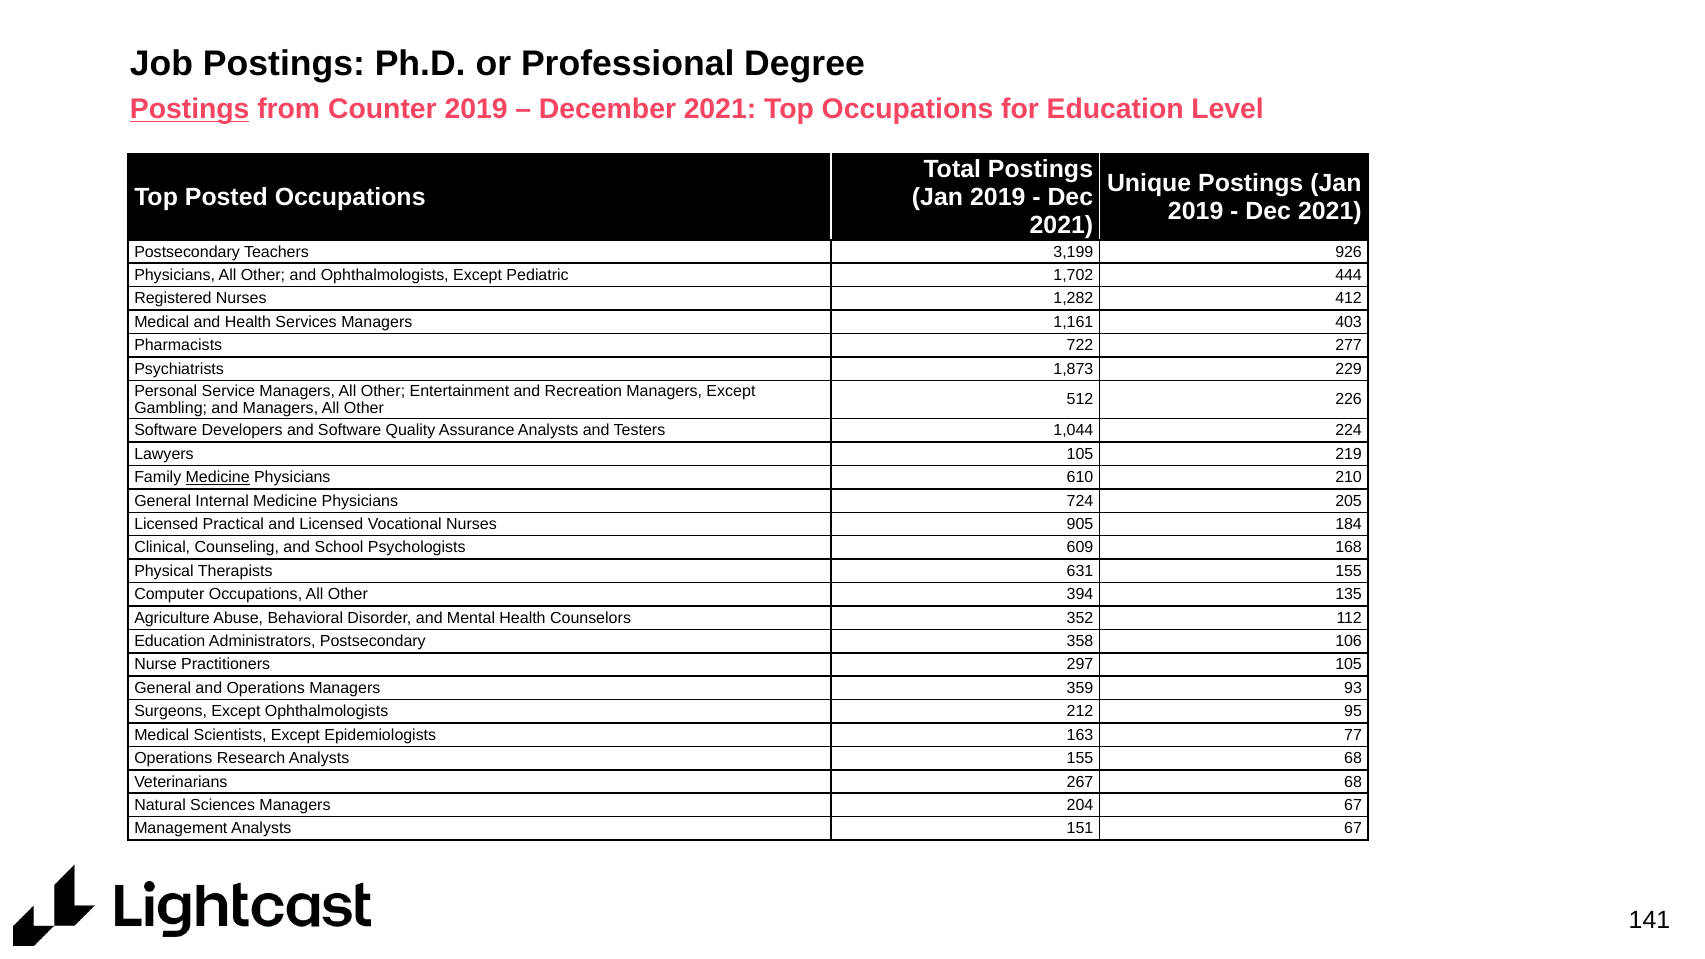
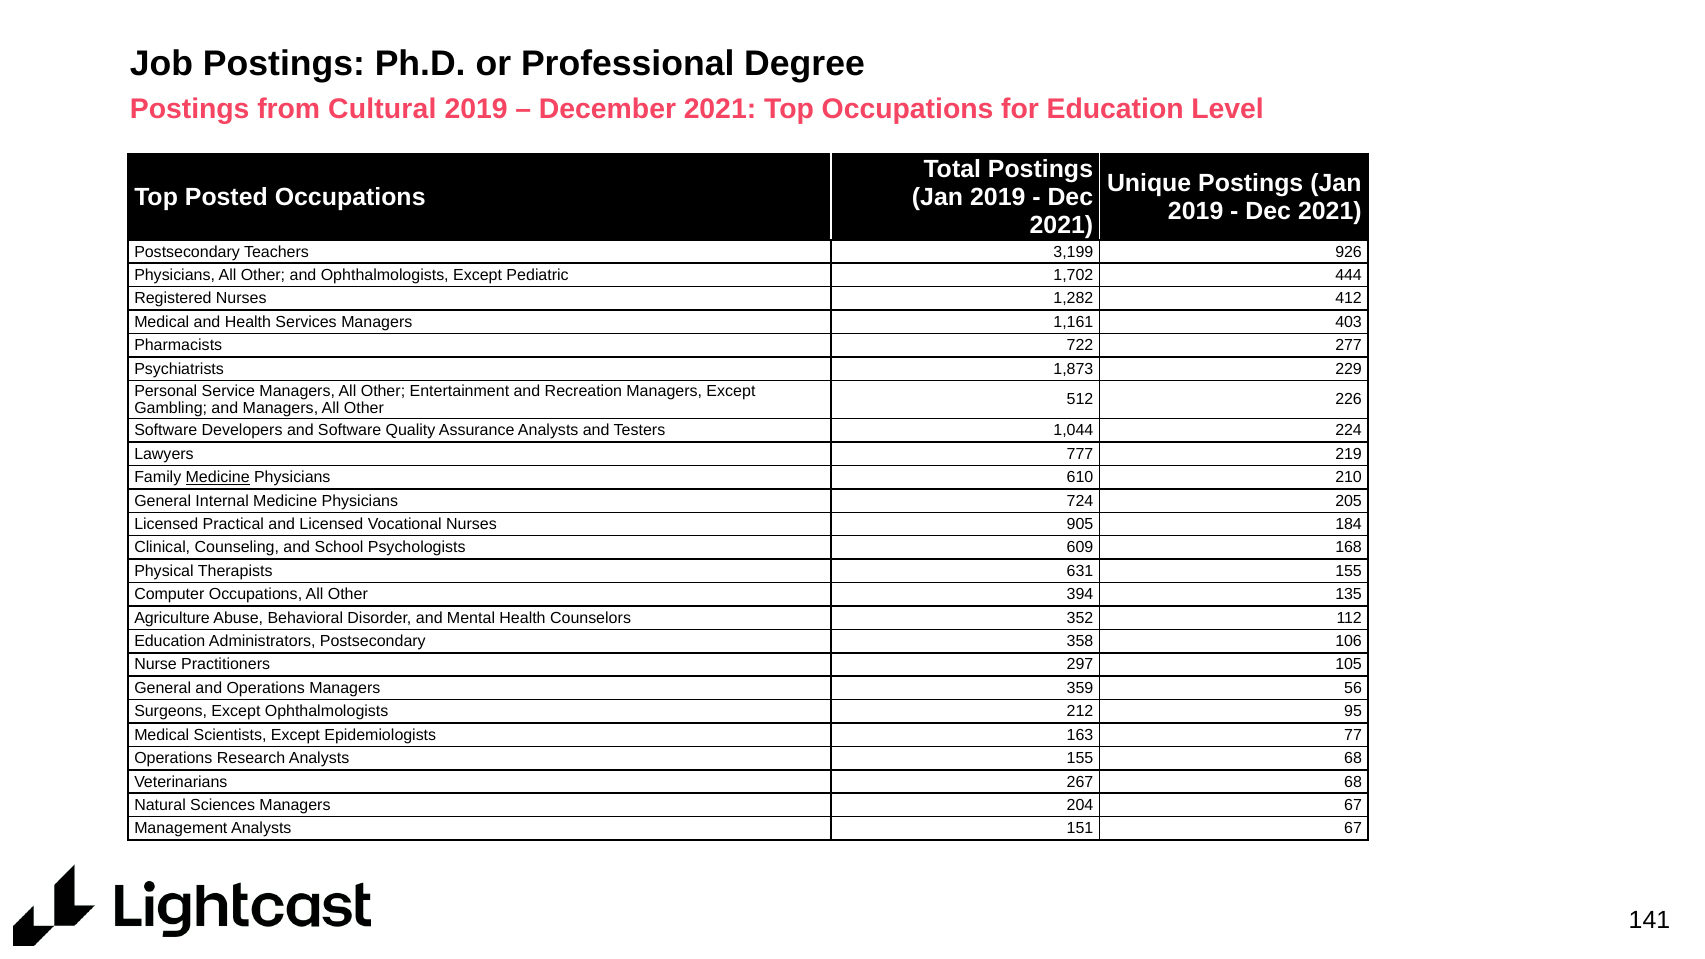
Postings at (190, 109) underline: present -> none
Counter: Counter -> Cultural
Lawyers 105: 105 -> 777
93: 93 -> 56
